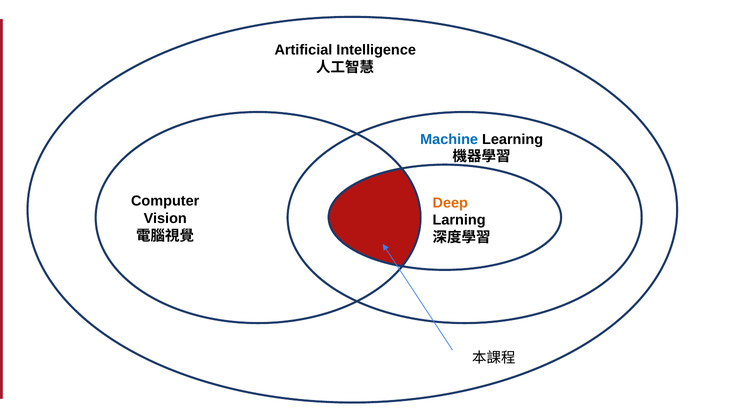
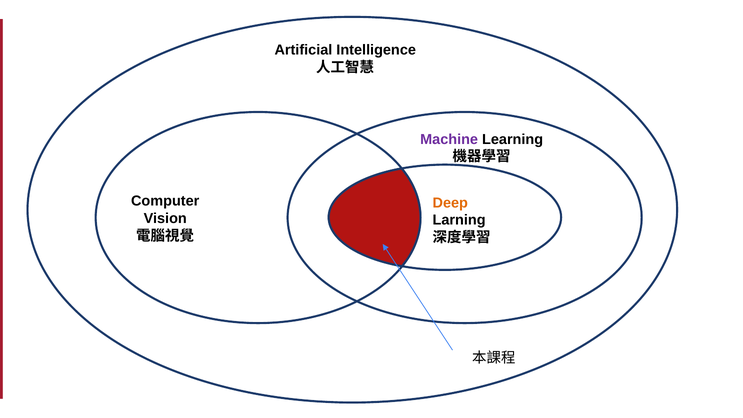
Machine colour: blue -> purple
